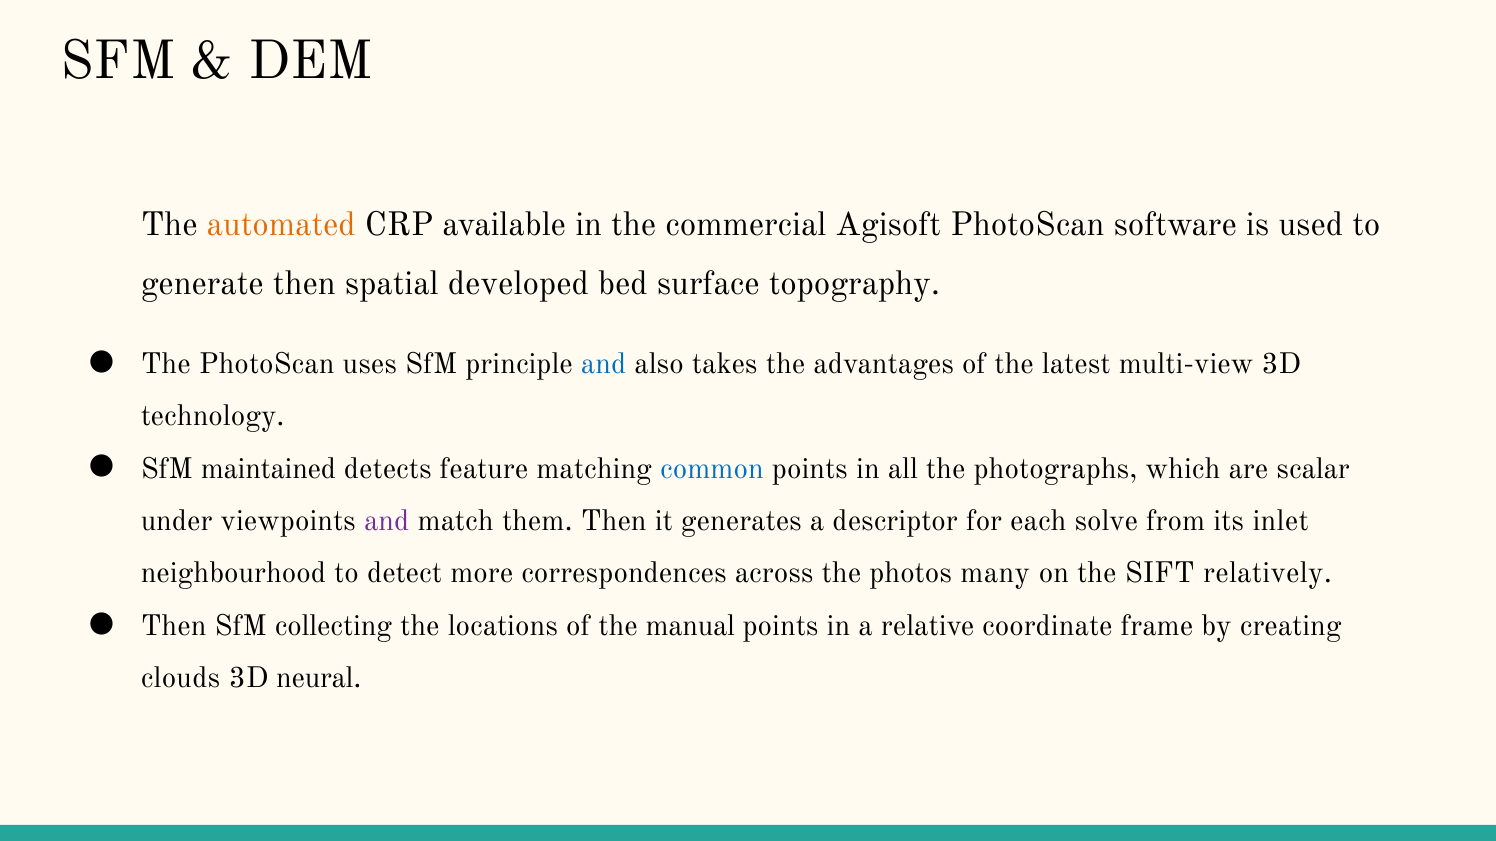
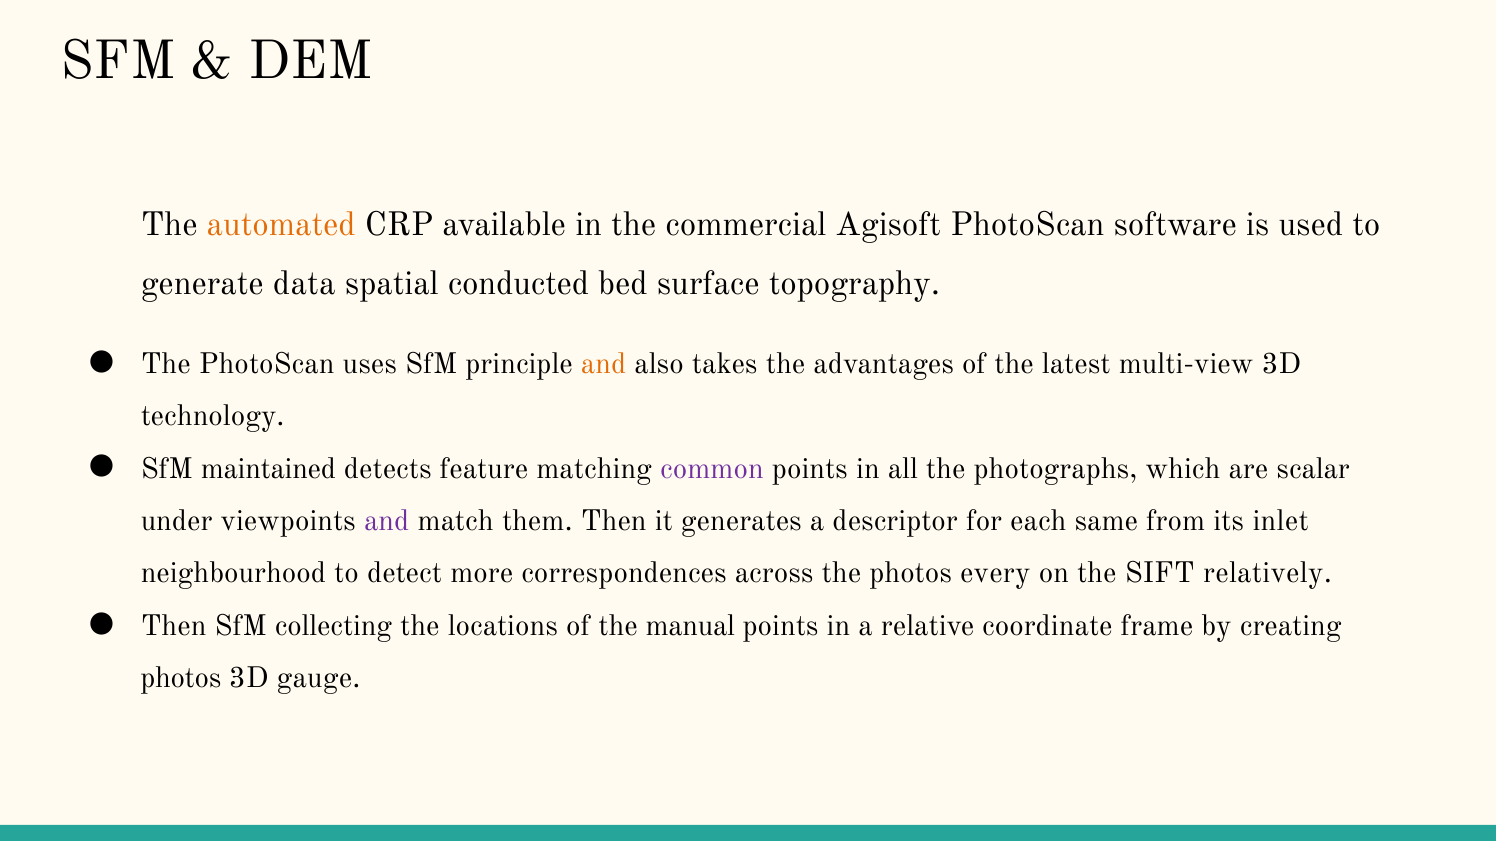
generate then: then -> data
developed: developed -> conducted
and at (604, 364) colour: blue -> orange
common colour: blue -> purple
solve: solve -> same
many: many -> every
clouds at (181, 679): clouds -> photos
neural: neural -> gauge
